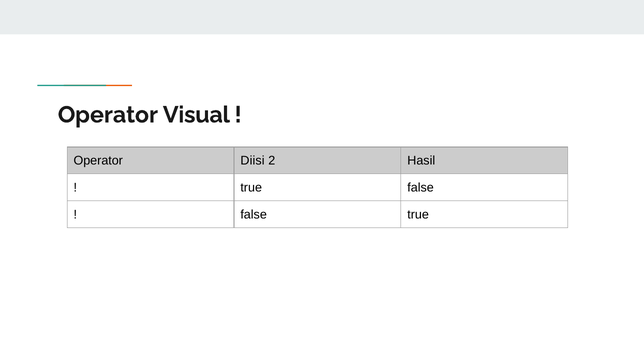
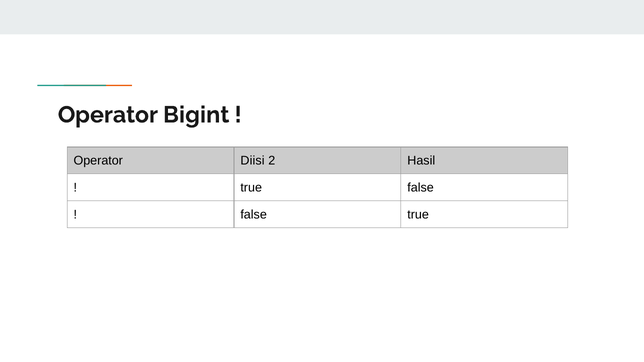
Visual: Visual -> Bigint
